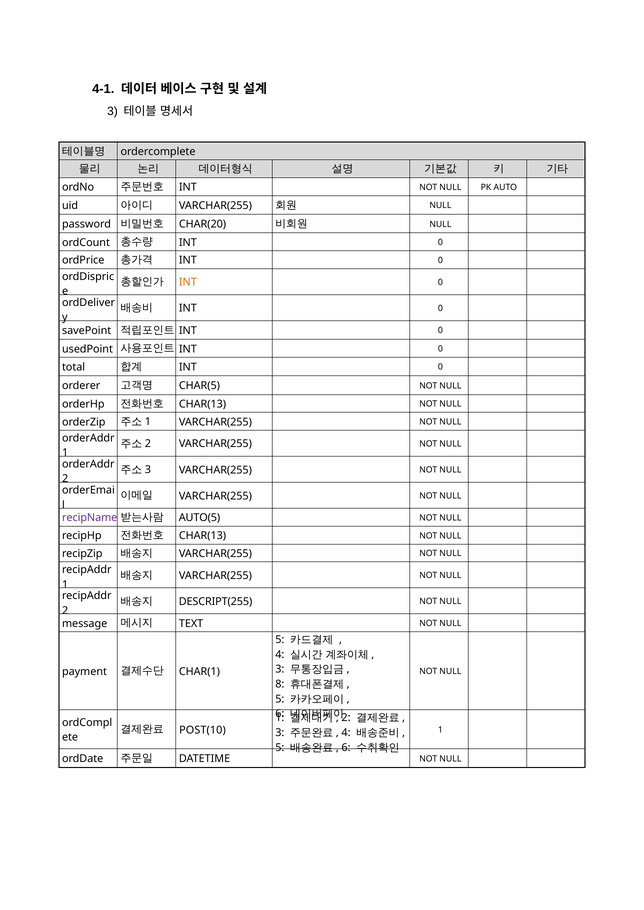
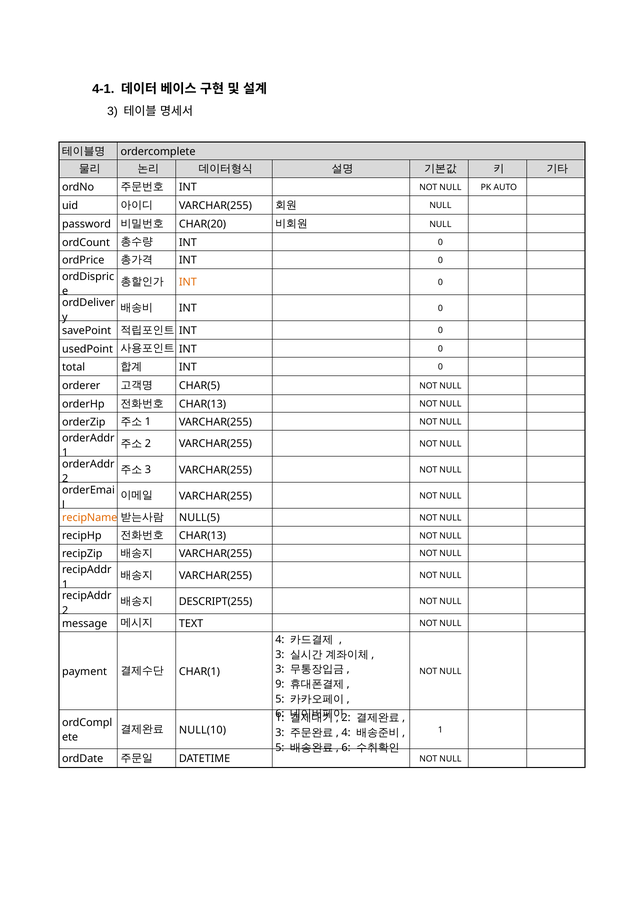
recipName colour: purple -> orange
AUTO(5: AUTO(5 -> NULL(5
5 at (280, 640): 5 -> 4
4 at (280, 655): 4 -> 3
8: 8 -> 9
POST(10: POST(10 -> NULL(10
